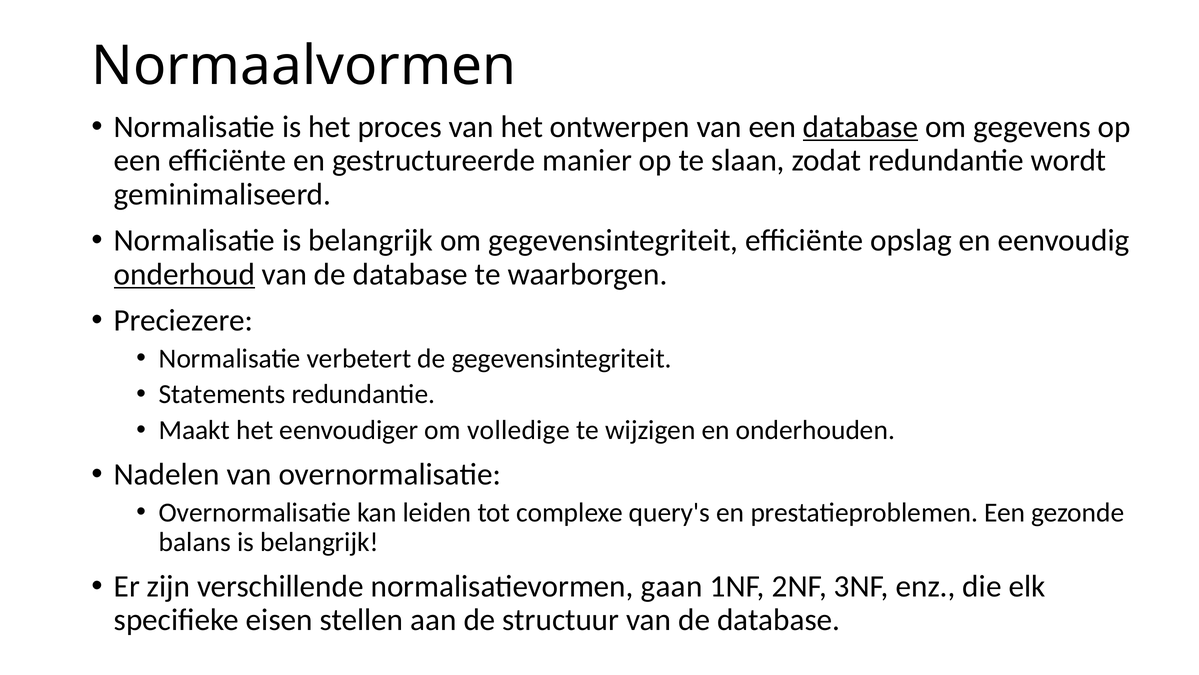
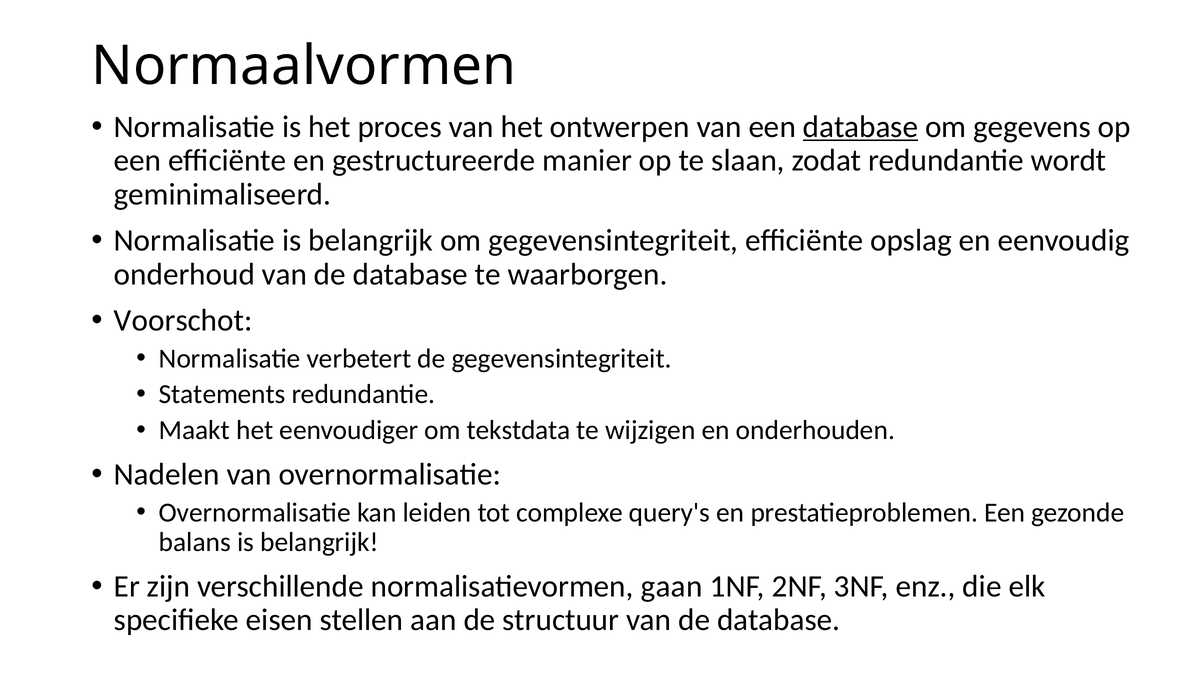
onderhoud underline: present -> none
Preciezere: Preciezere -> Voorschot
volledige: volledige -> tekstdata
